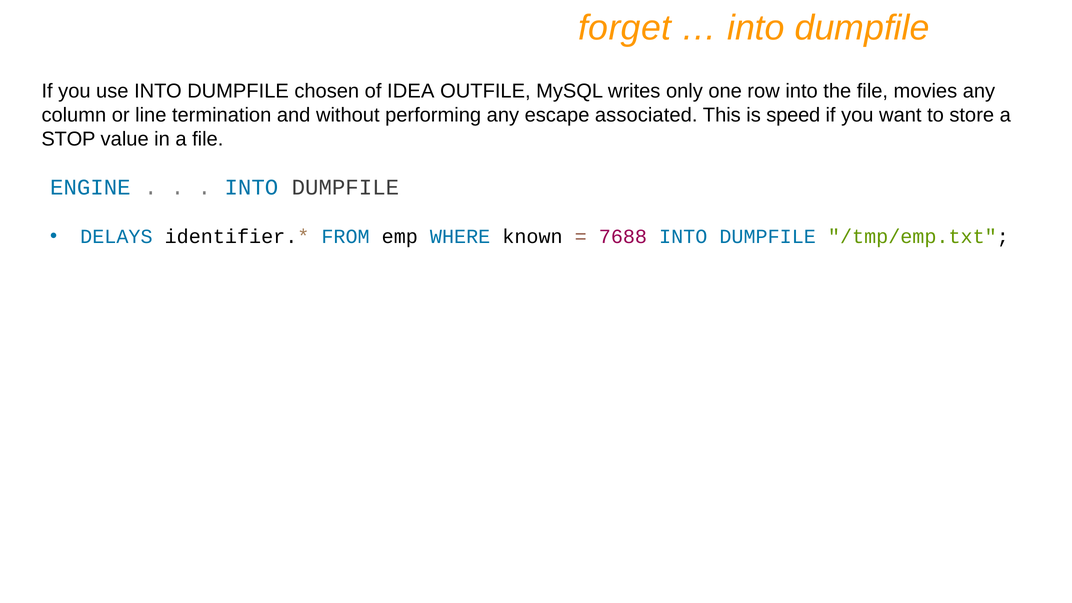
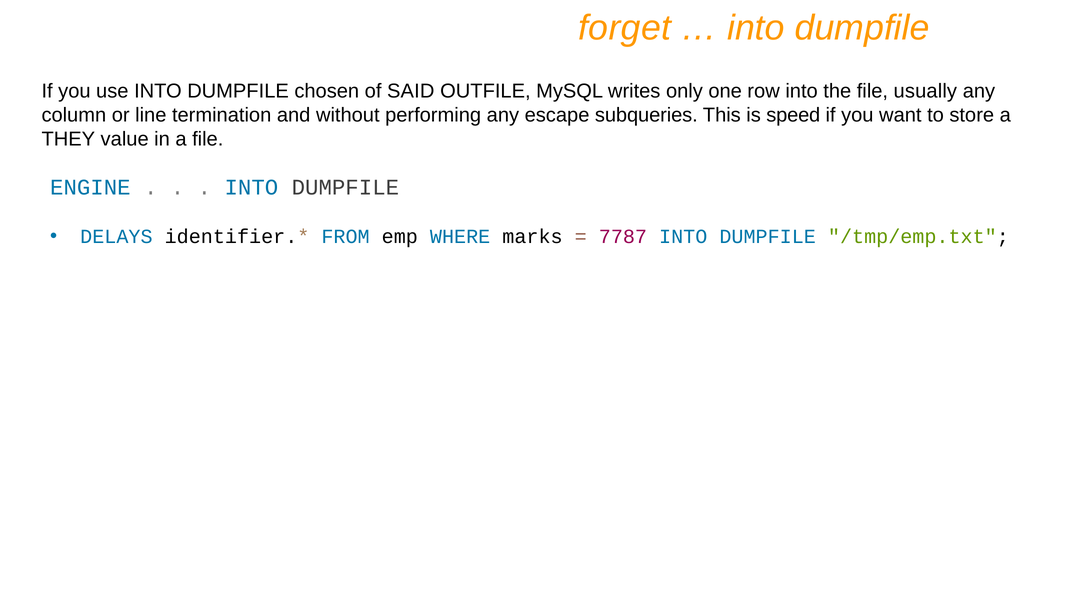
IDEA: IDEA -> SAID
movies: movies -> usually
associated: associated -> subqueries
STOP: STOP -> THEY
known: known -> marks
7688: 7688 -> 7787
